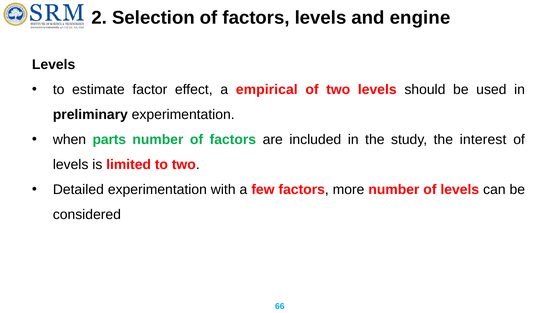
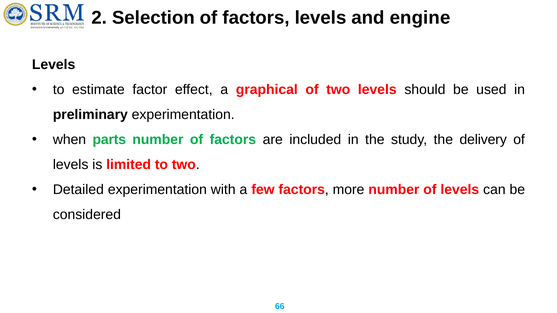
empirical: empirical -> graphical
interest: interest -> delivery
